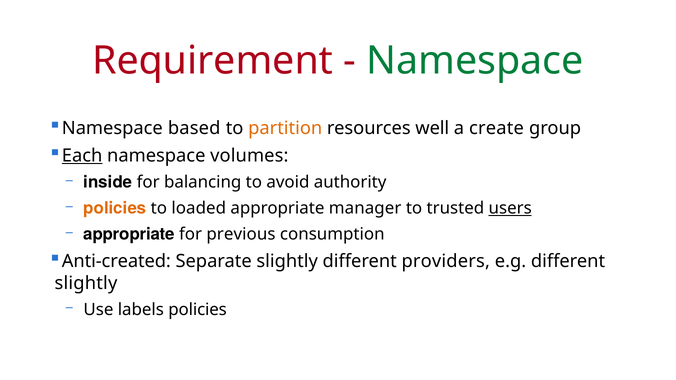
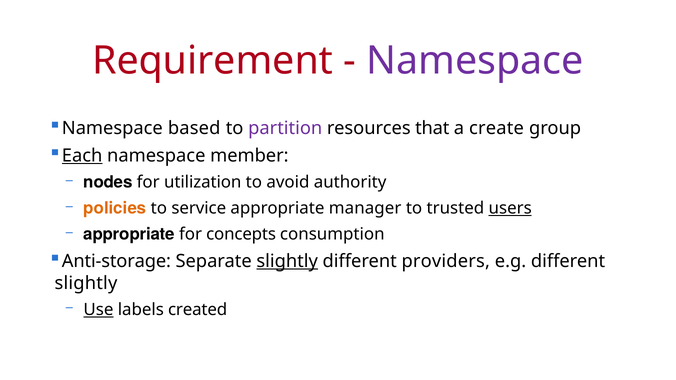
Namespace at (475, 61) colour: green -> purple
partition colour: orange -> purple
well: well -> that
volumes: volumes -> member
inside: inside -> nodes
balancing: balancing -> utilization
loaded: loaded -> service
previous: previous -> concepts
Anti-created: Anti-created -> Anti-storage
slightly at (287, 261) underline: none -> present
Use underline: none -> present
labels policies: policies -> created
